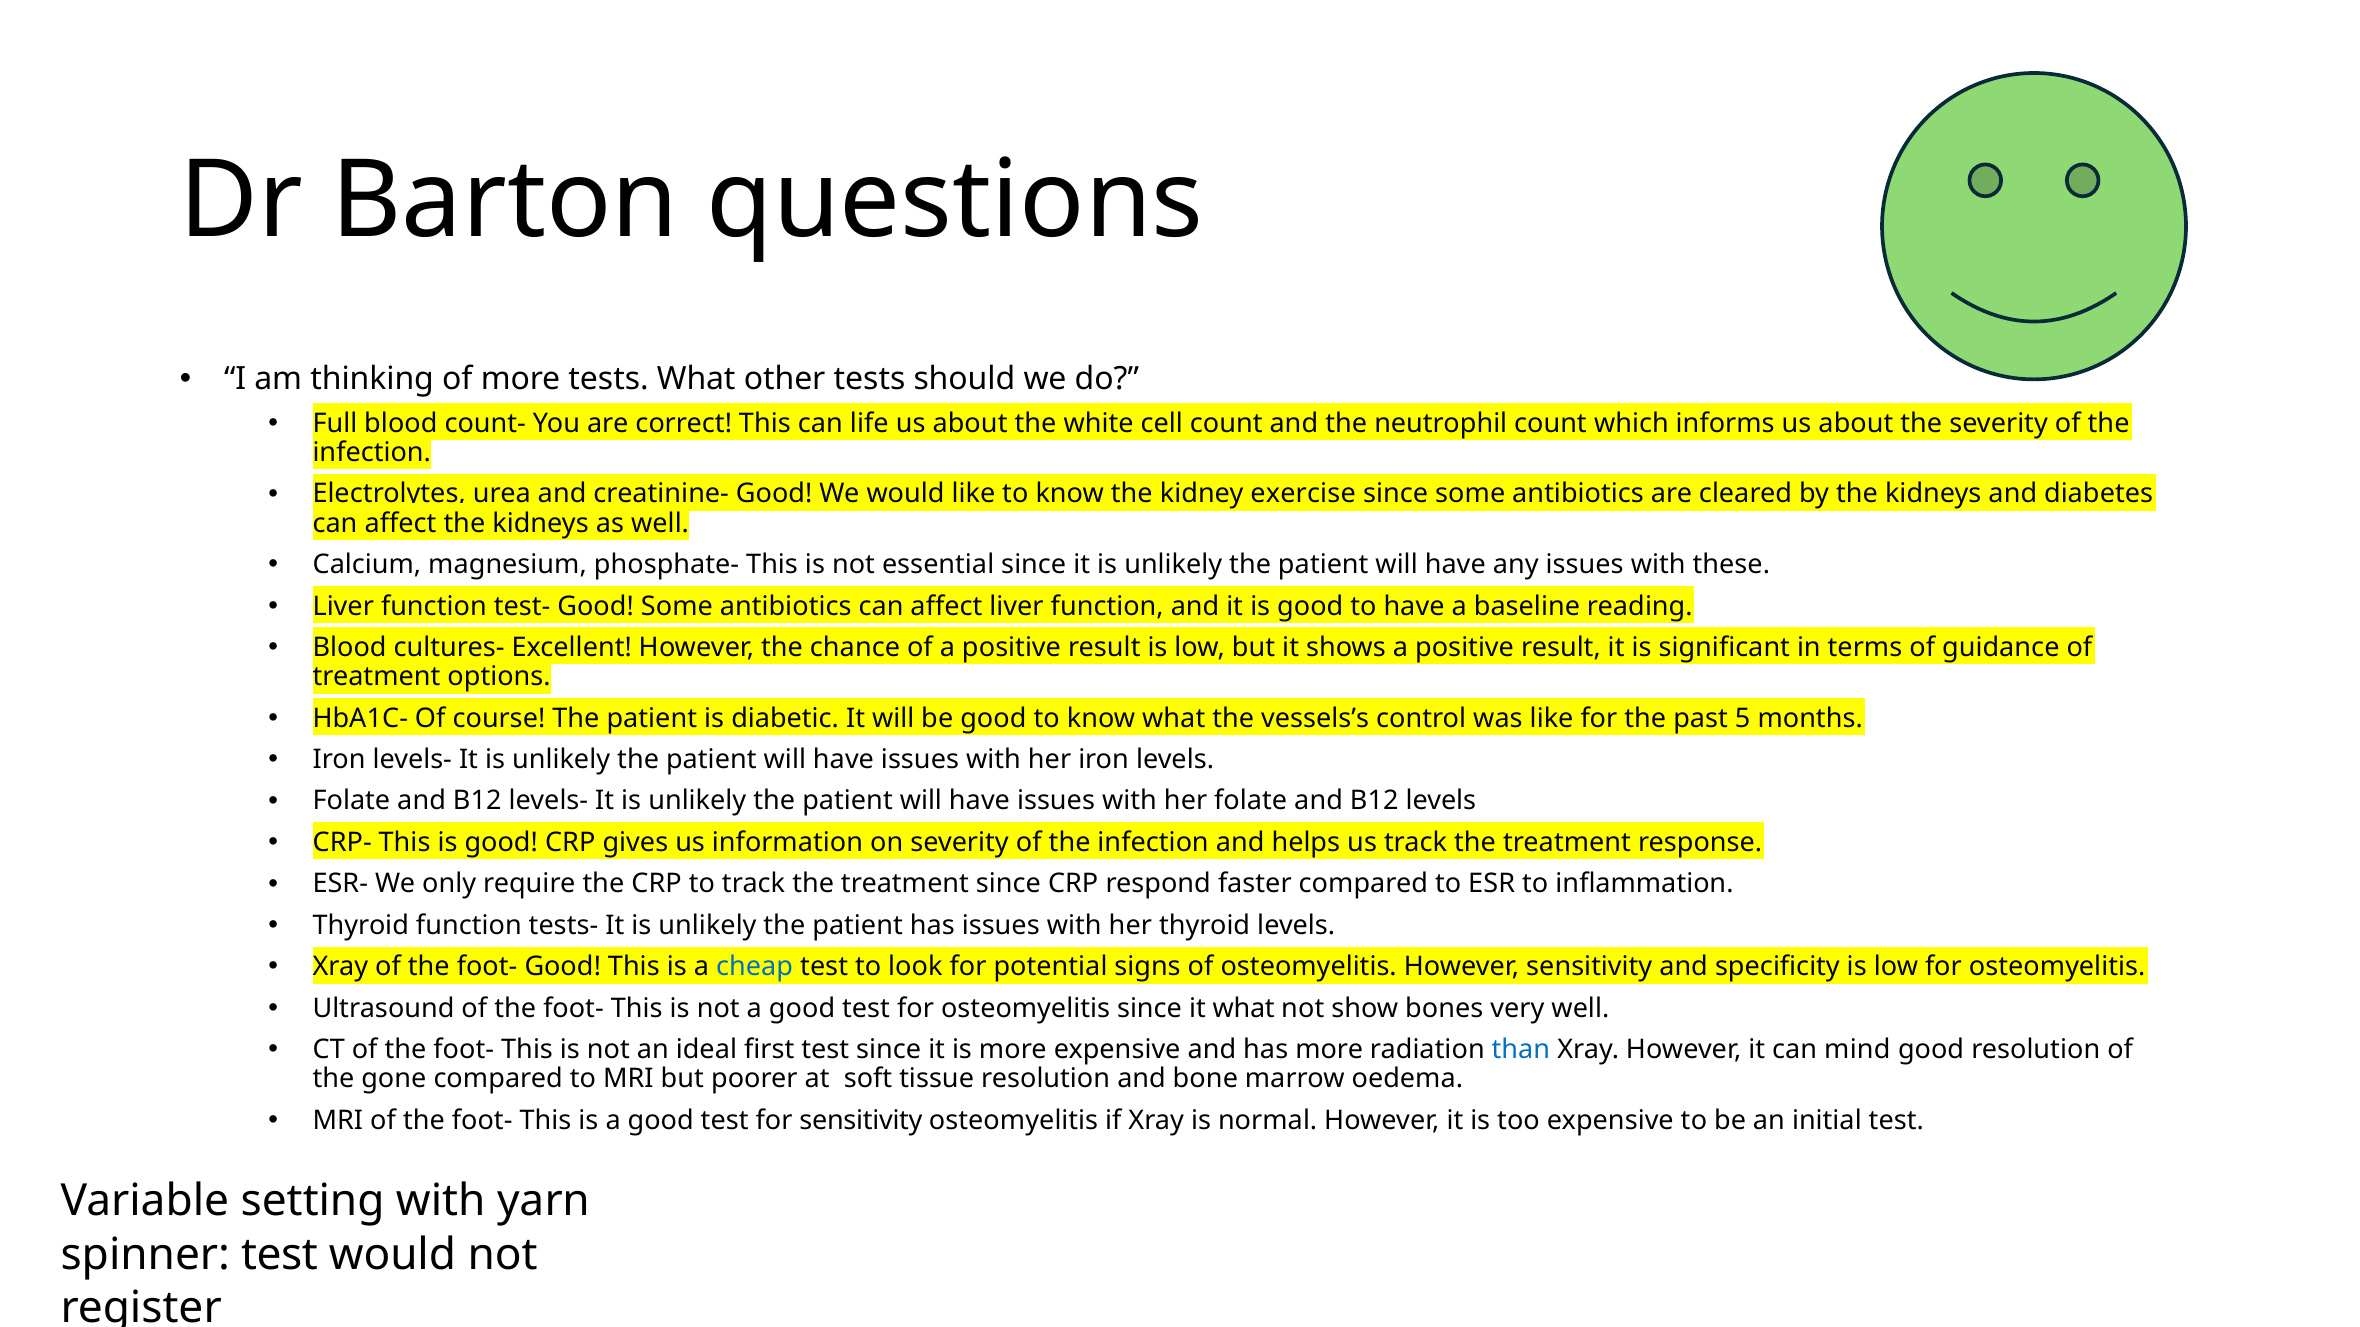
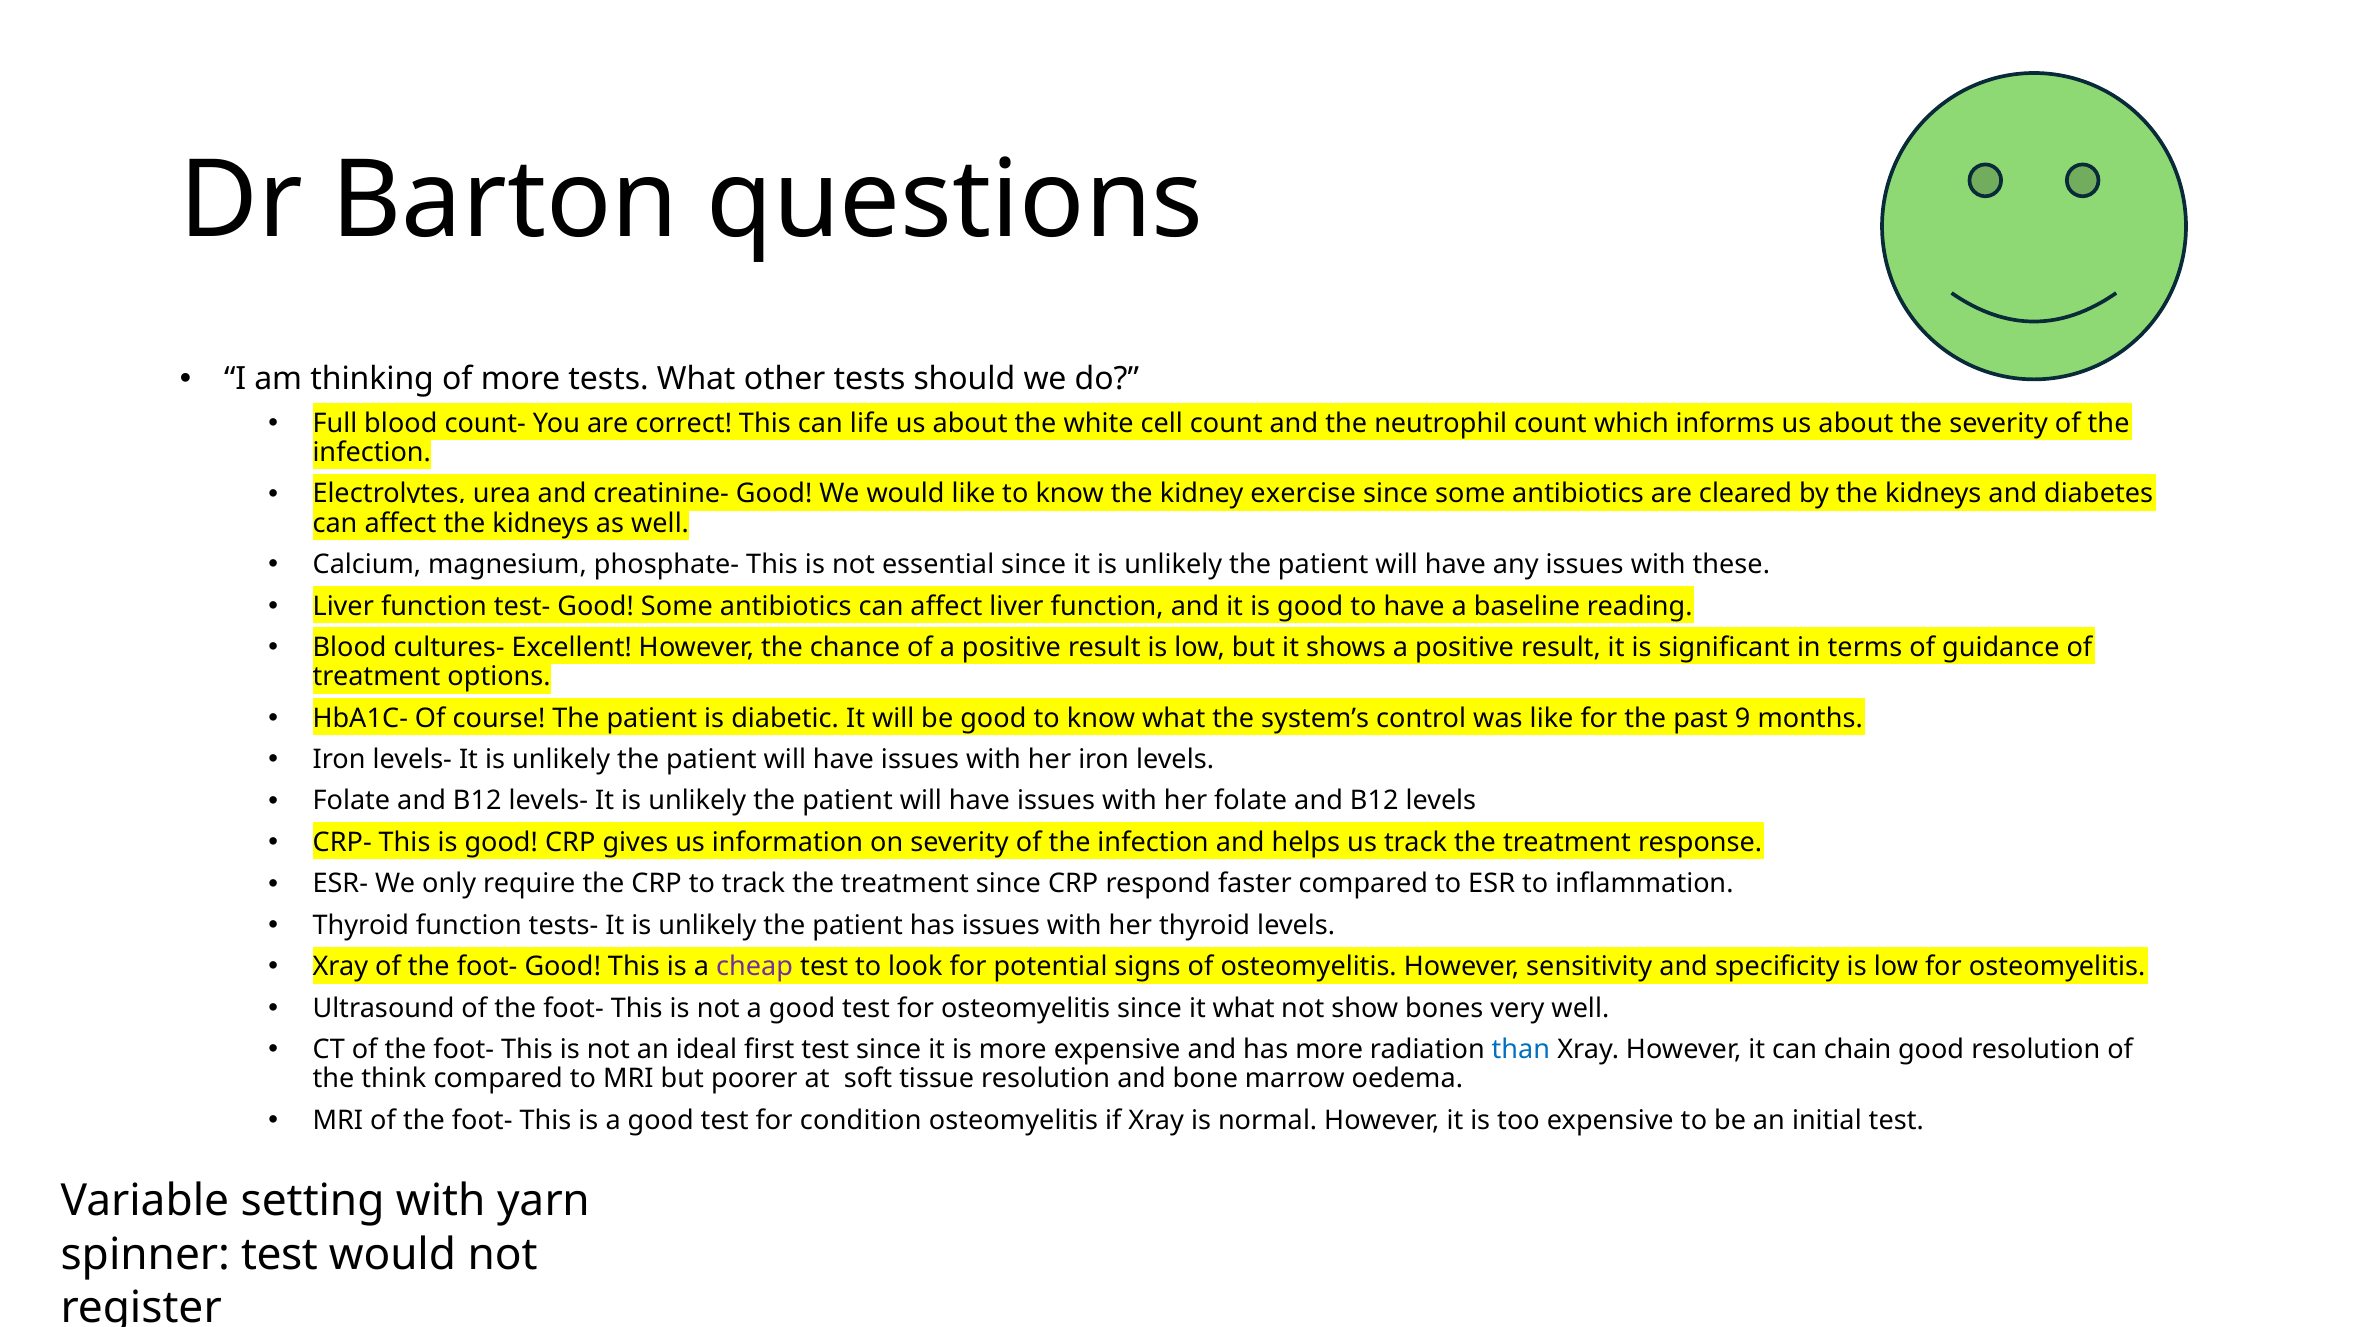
vessels’s: vessels’s -> system’s
5: 5 -> 9
cheap colour: blue -> purple
mind: mind -> chain
gone: gone -> think
for sensitivity: sensitivity -> condition
